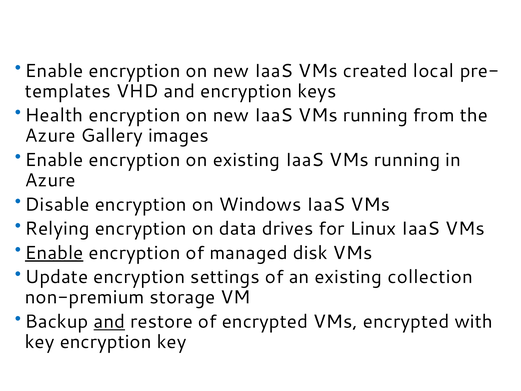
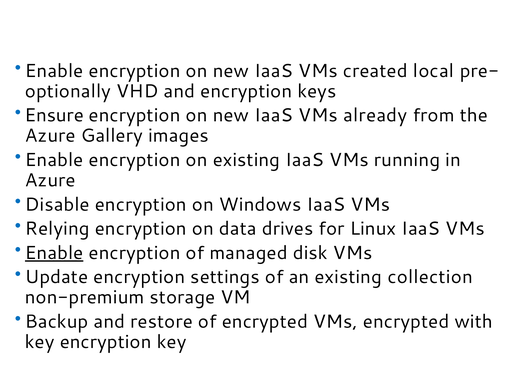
templates: templates -> optionally
Health: Health -> Ensure
new IaaS VMs running: running -> already
and at (109, 321) underline: present -> none
